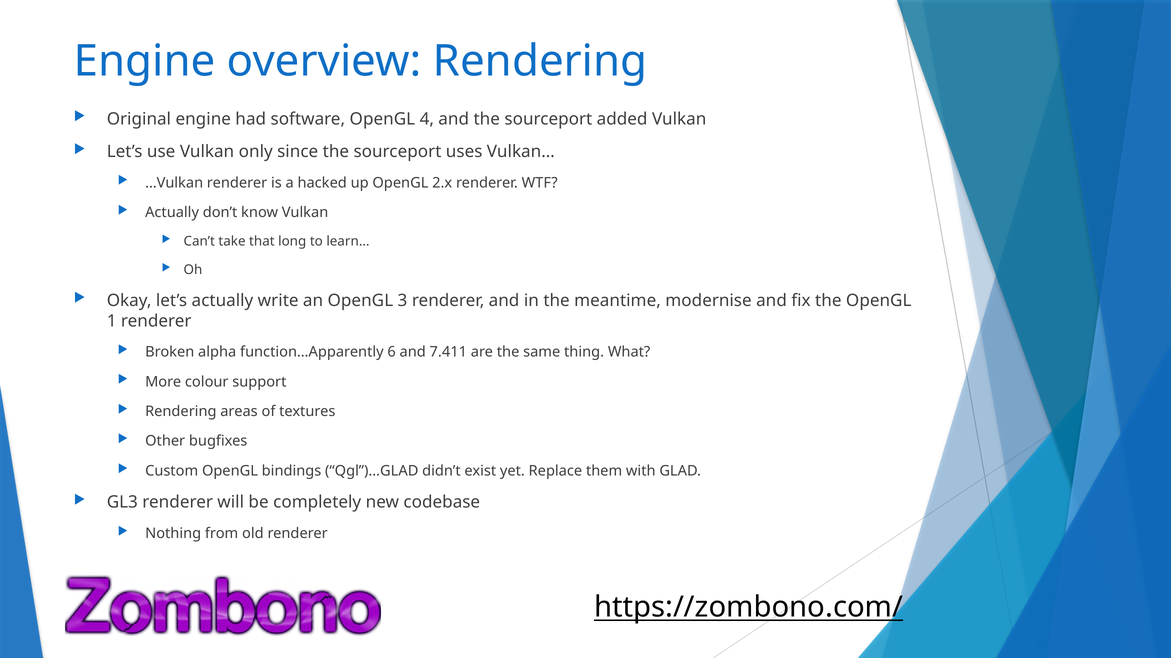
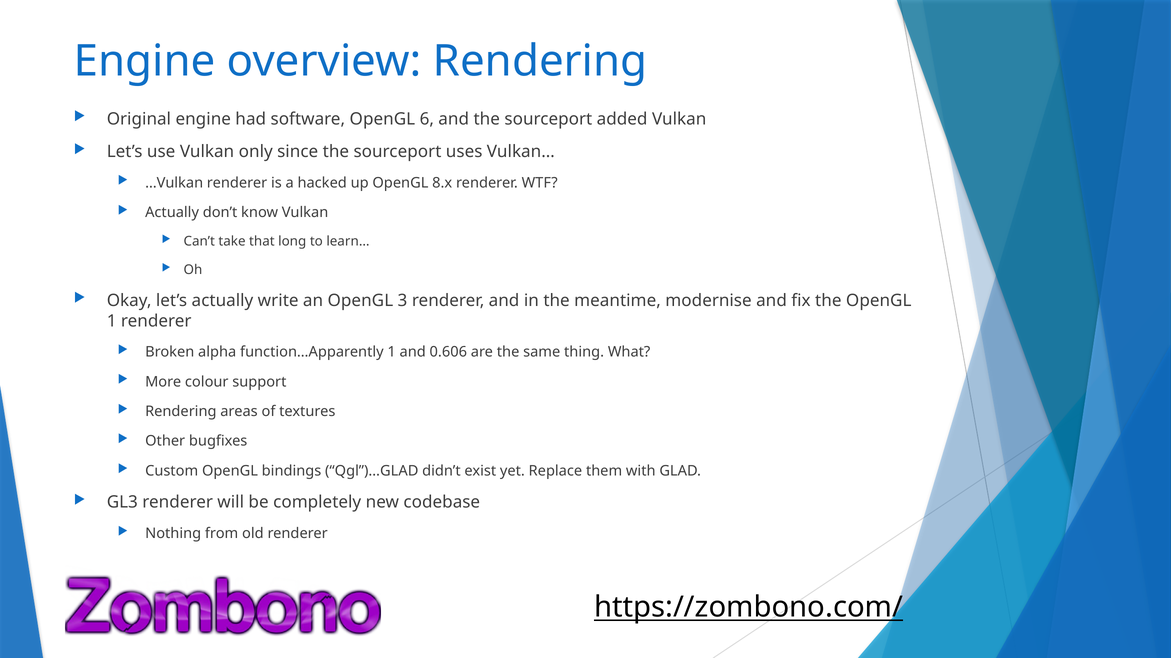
4: 4 -> 6
2.x: 2.x -> 8.x
function…Apparently 6: 6 -> 1
7.411: 7.411 -> 0.606
